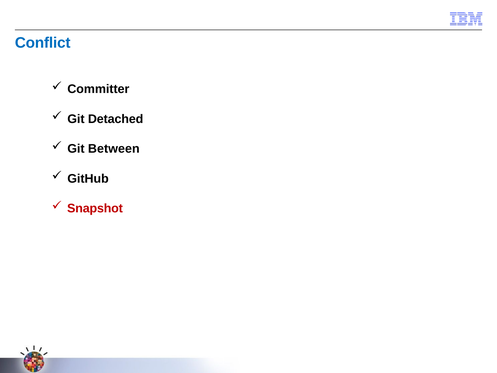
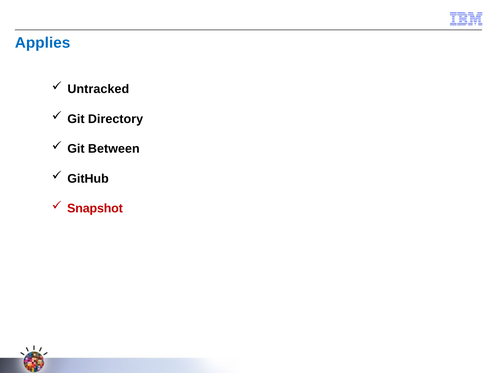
Conflict: Conflict -> Applies
Committer: Committer -> Untracked
Detached: Detached -> Directory
